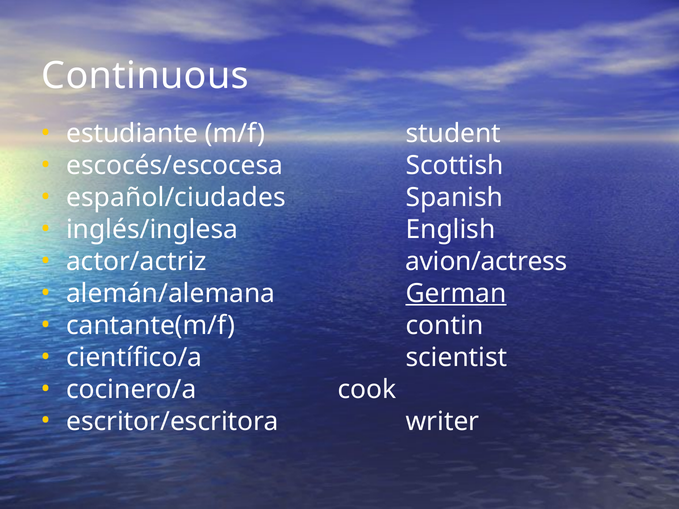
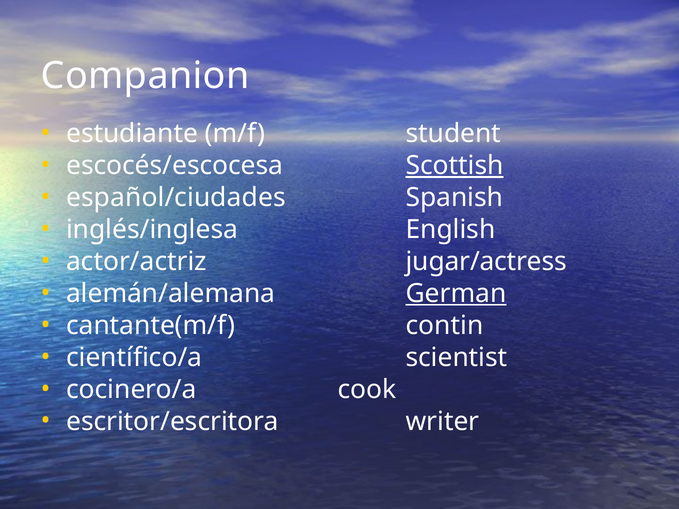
Continuous: Continuous -> Companion
Scottish underline: none -> present
avion/actress: avion/actress -> jugar/actress
